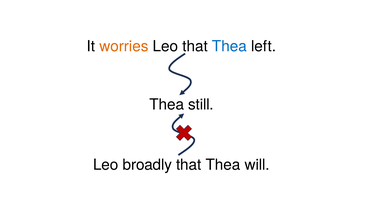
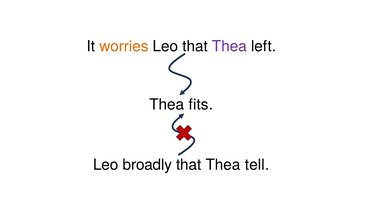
Thea at (229, 46) colour: blue -> purple
still: still -> fits
will: will -> tell
